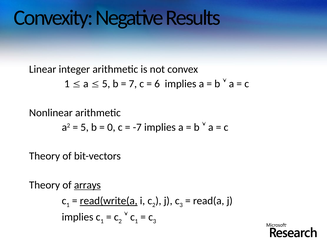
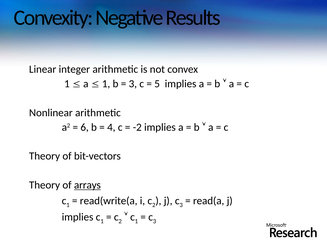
5 at (106, 84): 5 -> 1
7 at (133, 84): 7 -> 3
6: 6 -> 5
5 at (85, 127): 5 -> 6
0: 0 -> 4
-7: -7 -> -2
read(write(a underline: present -> none
